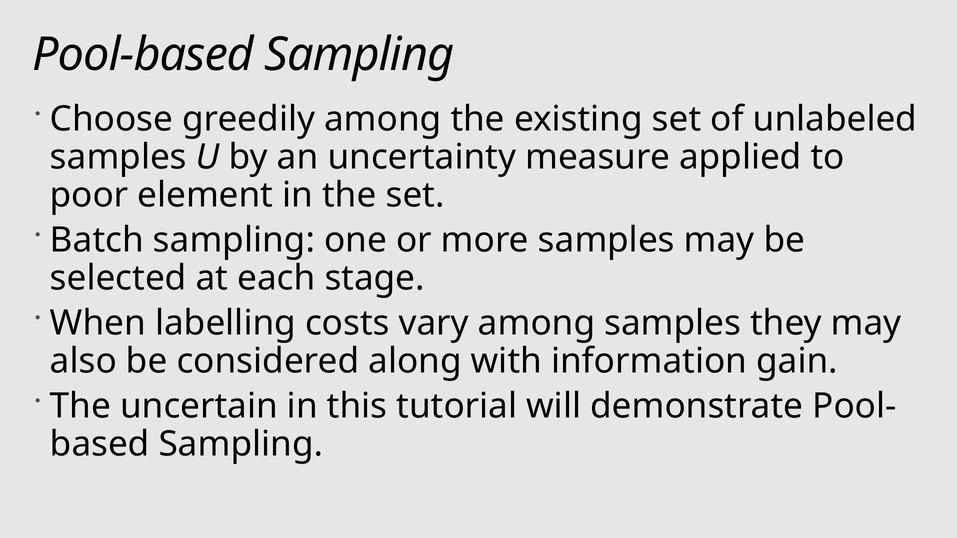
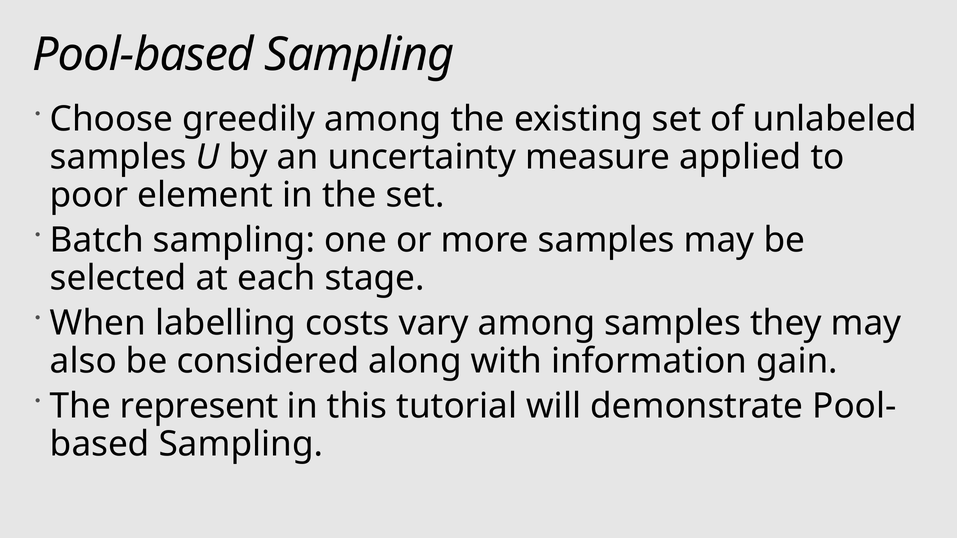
uncertain: uncertain -> represent
